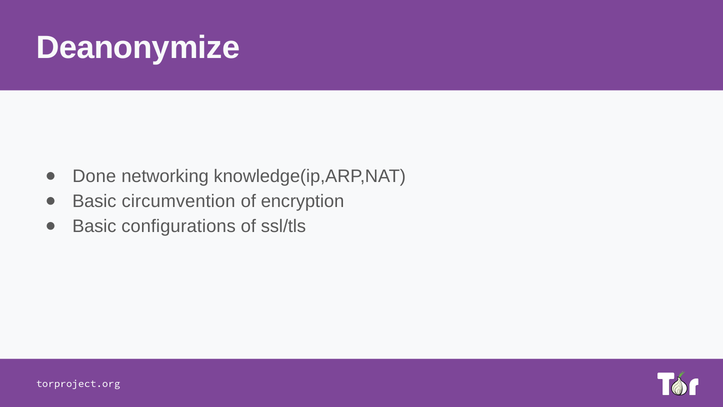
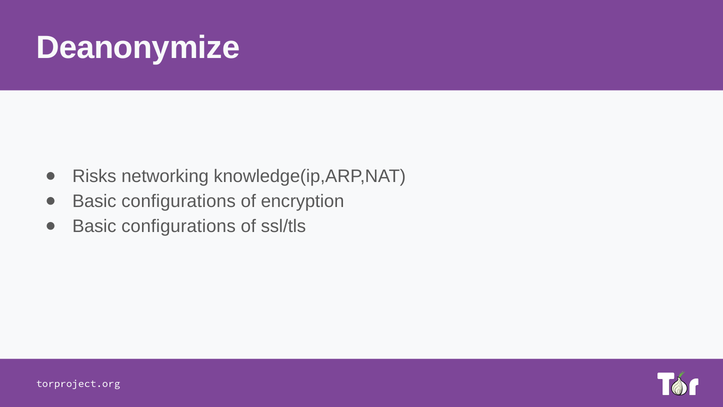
Done: Done -> Risks
circumvention at (179, 201): circumvention -> configurations
